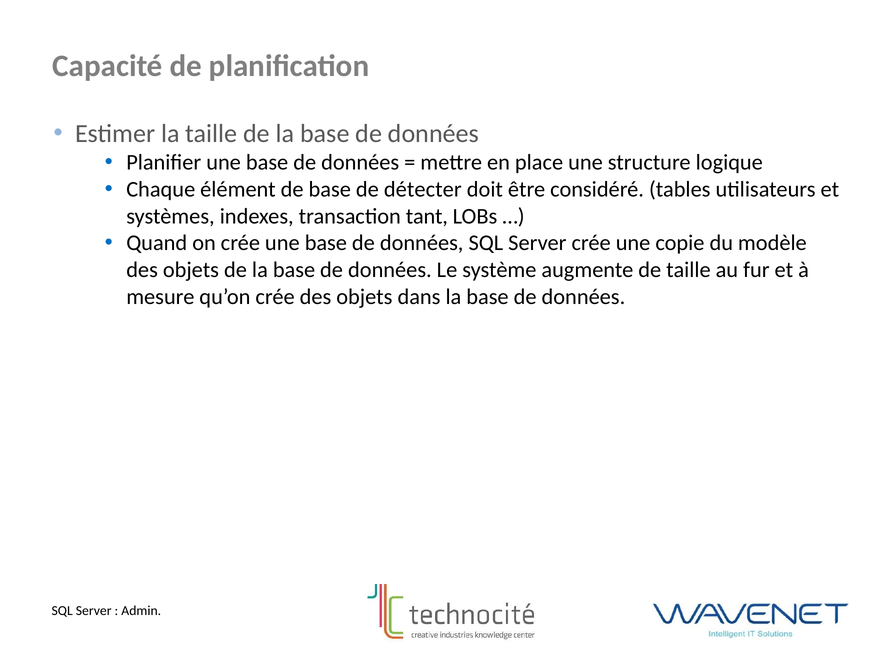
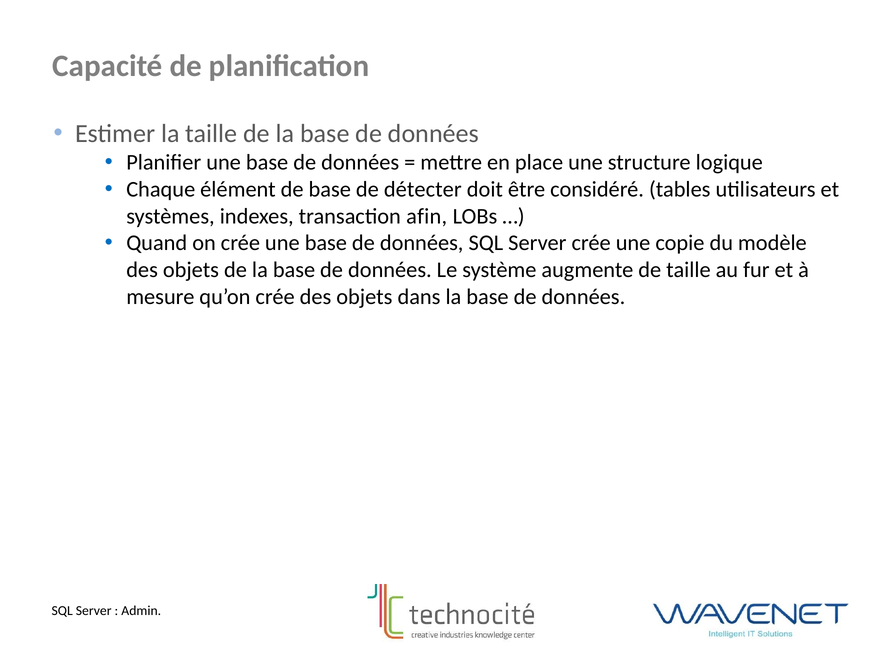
tant: tant -> afin
